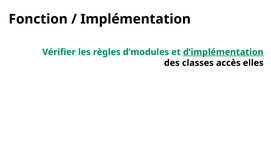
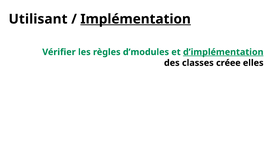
Fonction: Fonction -> Utilisant
Implémentation underline: none -> present
accès: accès -> créee
